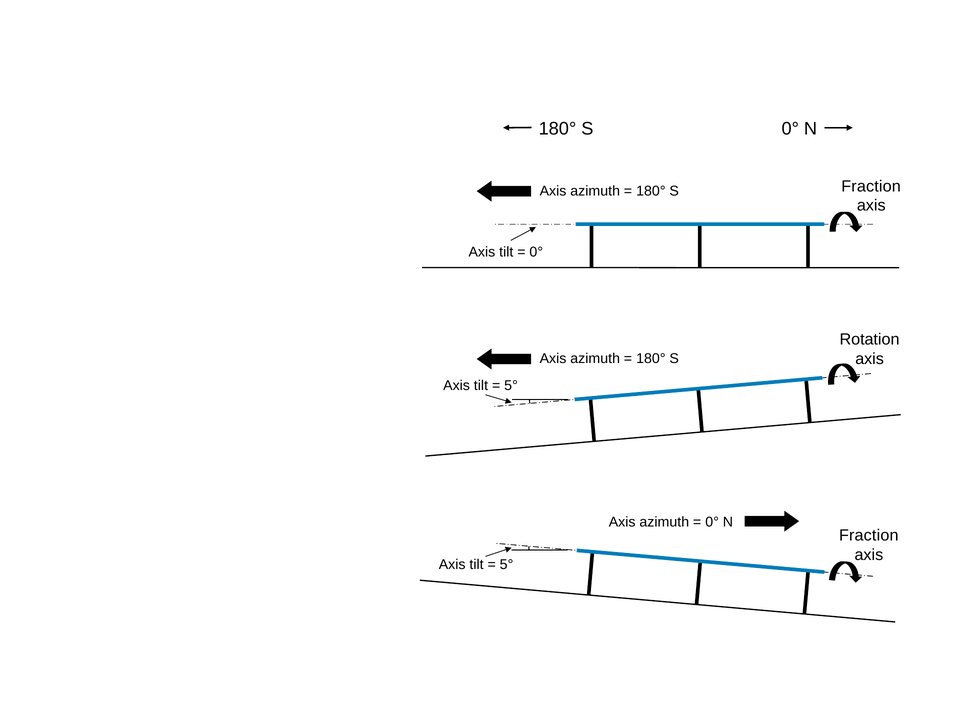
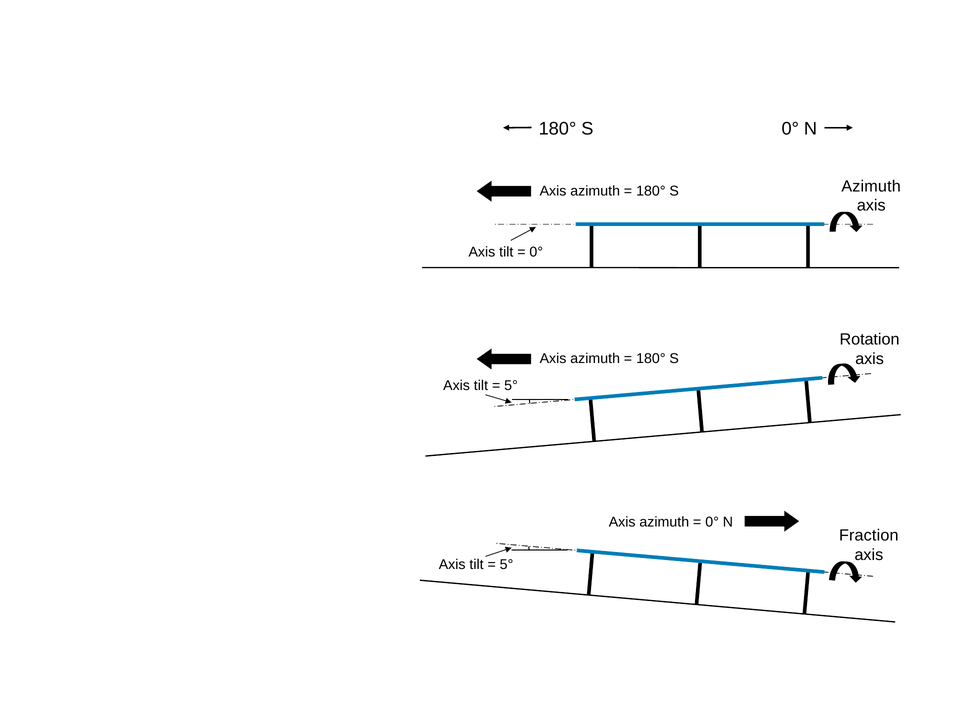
Fraction at (871, 186): Fraction -> Azimuth
